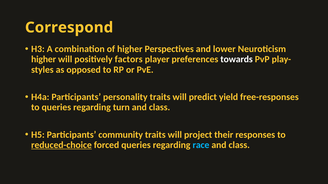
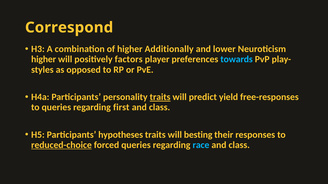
Perspectives: Perspectives -> Additionally
towards colour: white -> light blue
traits at (160, 97) underline: none -> present
turn: turn -> first
community: community -> hypotheses
project: project -> besting
